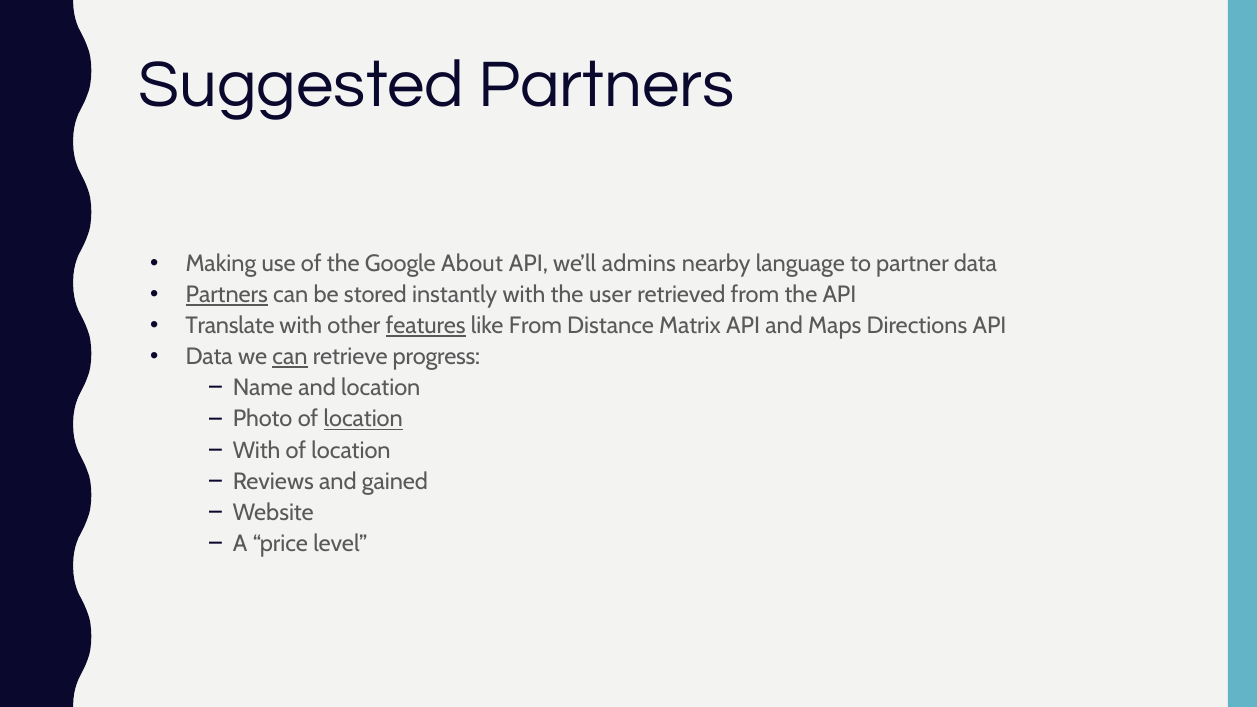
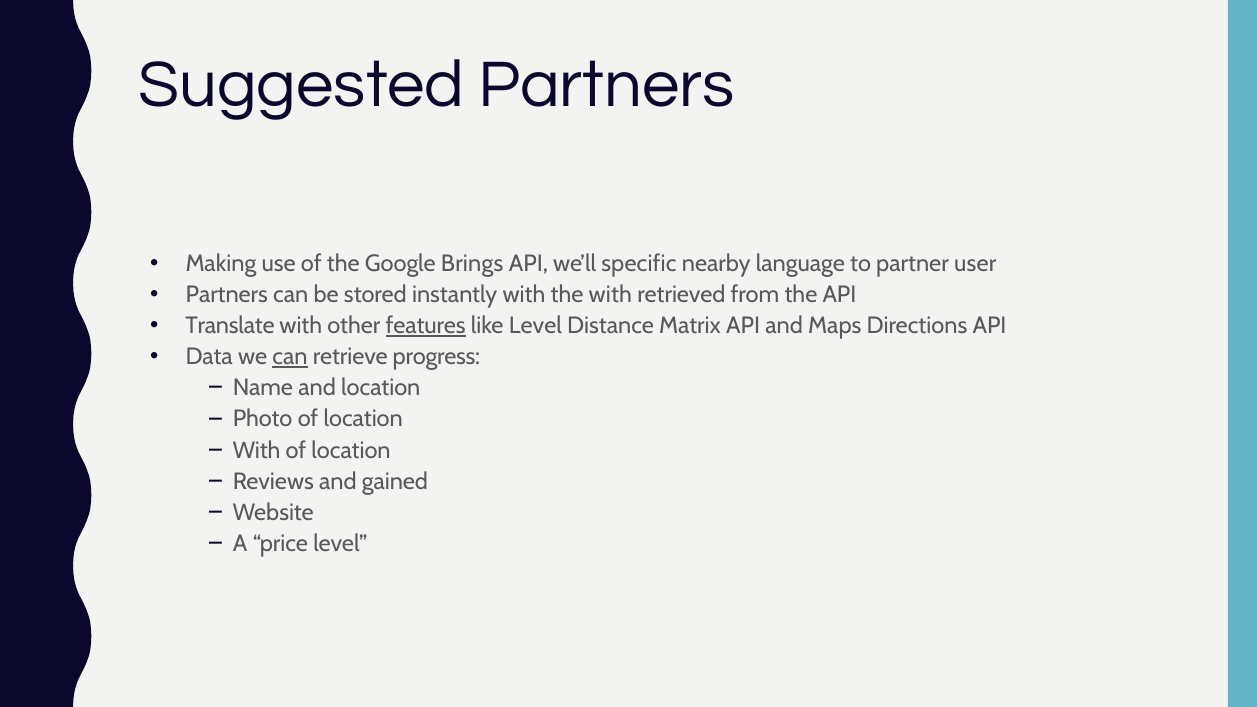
About: About -> Brings
admins: admins -> specific
partner data: data -> user
Partners at (227, 295) underline: present -> none
the user: user -> with
like From: From -> Level
location at (363, 419) underline: present -> none
